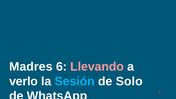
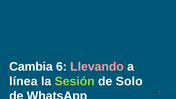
Madres: Madres -> Cambia
verlo: verlo -> línea
Sesión colour: light blue -> light green
